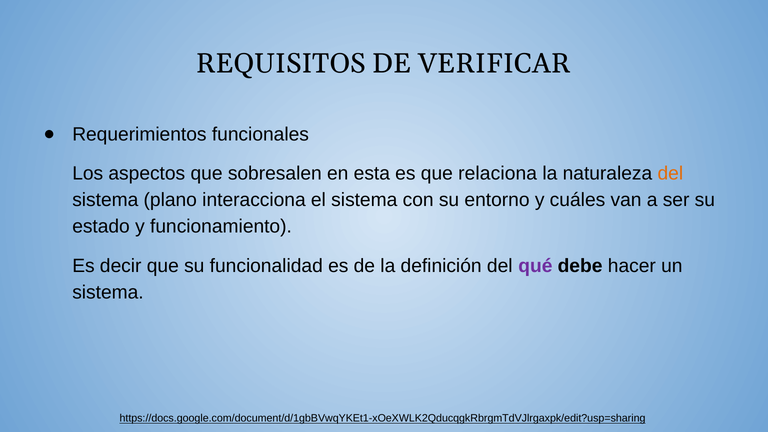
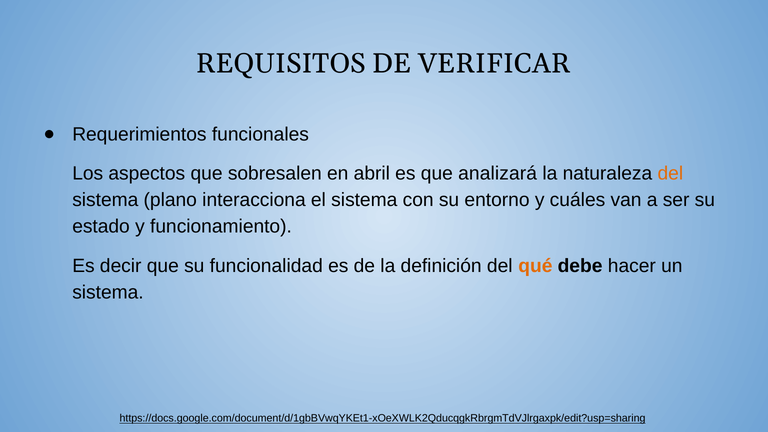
esta: esta -> abril
relaciona: relaciona -> analizará
qué colour: purple -> orange
